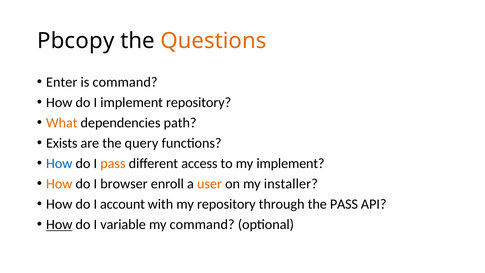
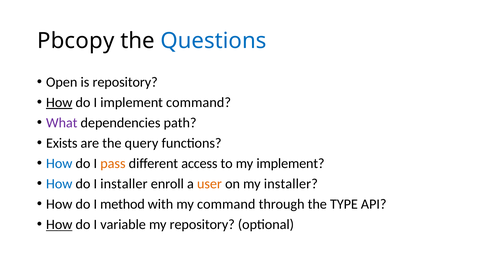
Questions colour: orange -> blue
Enter: Enter -> Open
is command: command -> repository
How at (59, 102) underline: none -> present
implement repository: repository -> command
What colour: orange -> purple
How at (59, 184) colour: orange -> blue
I browser: browser -> installer
account: account -> method
my repository: repository -> command
the PASS: PASS -> TYPE
my command: command -> repository
